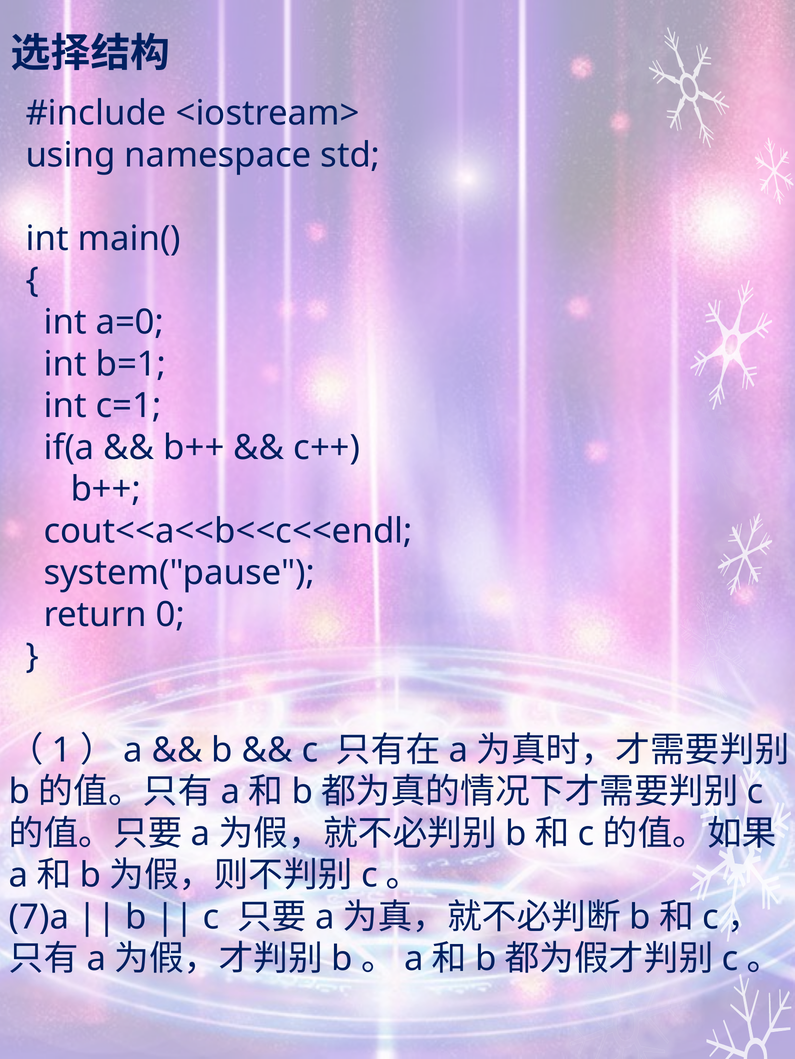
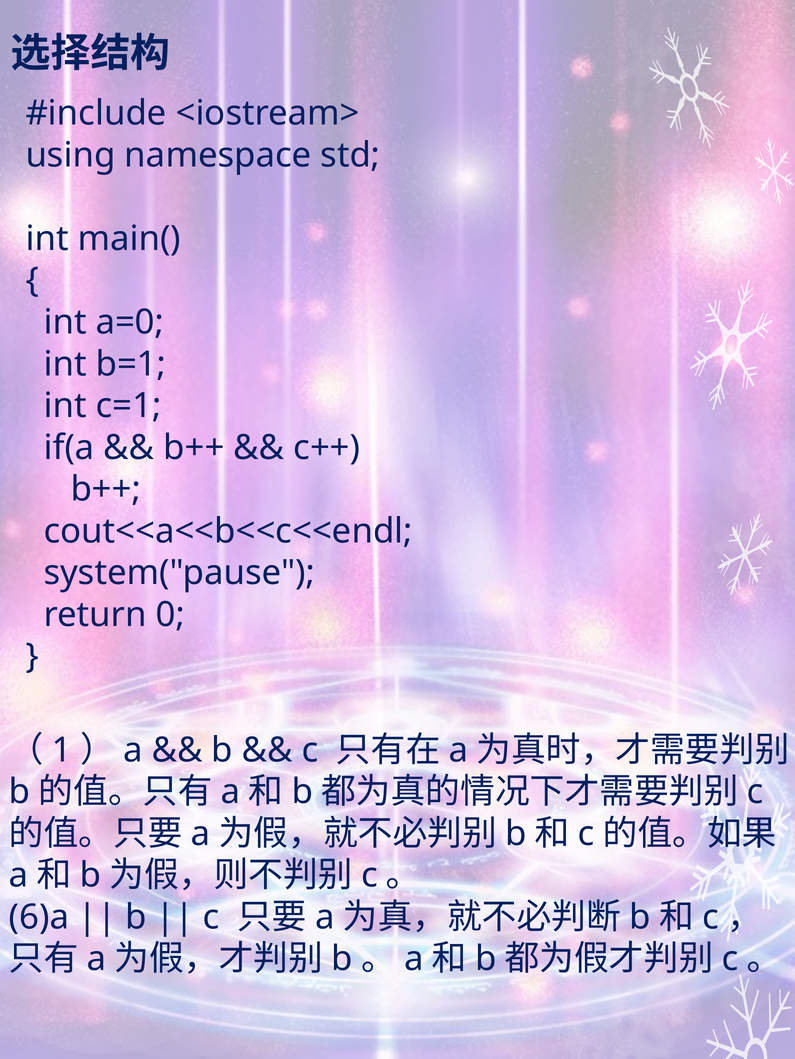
7)a: 7)a -> 6)a
